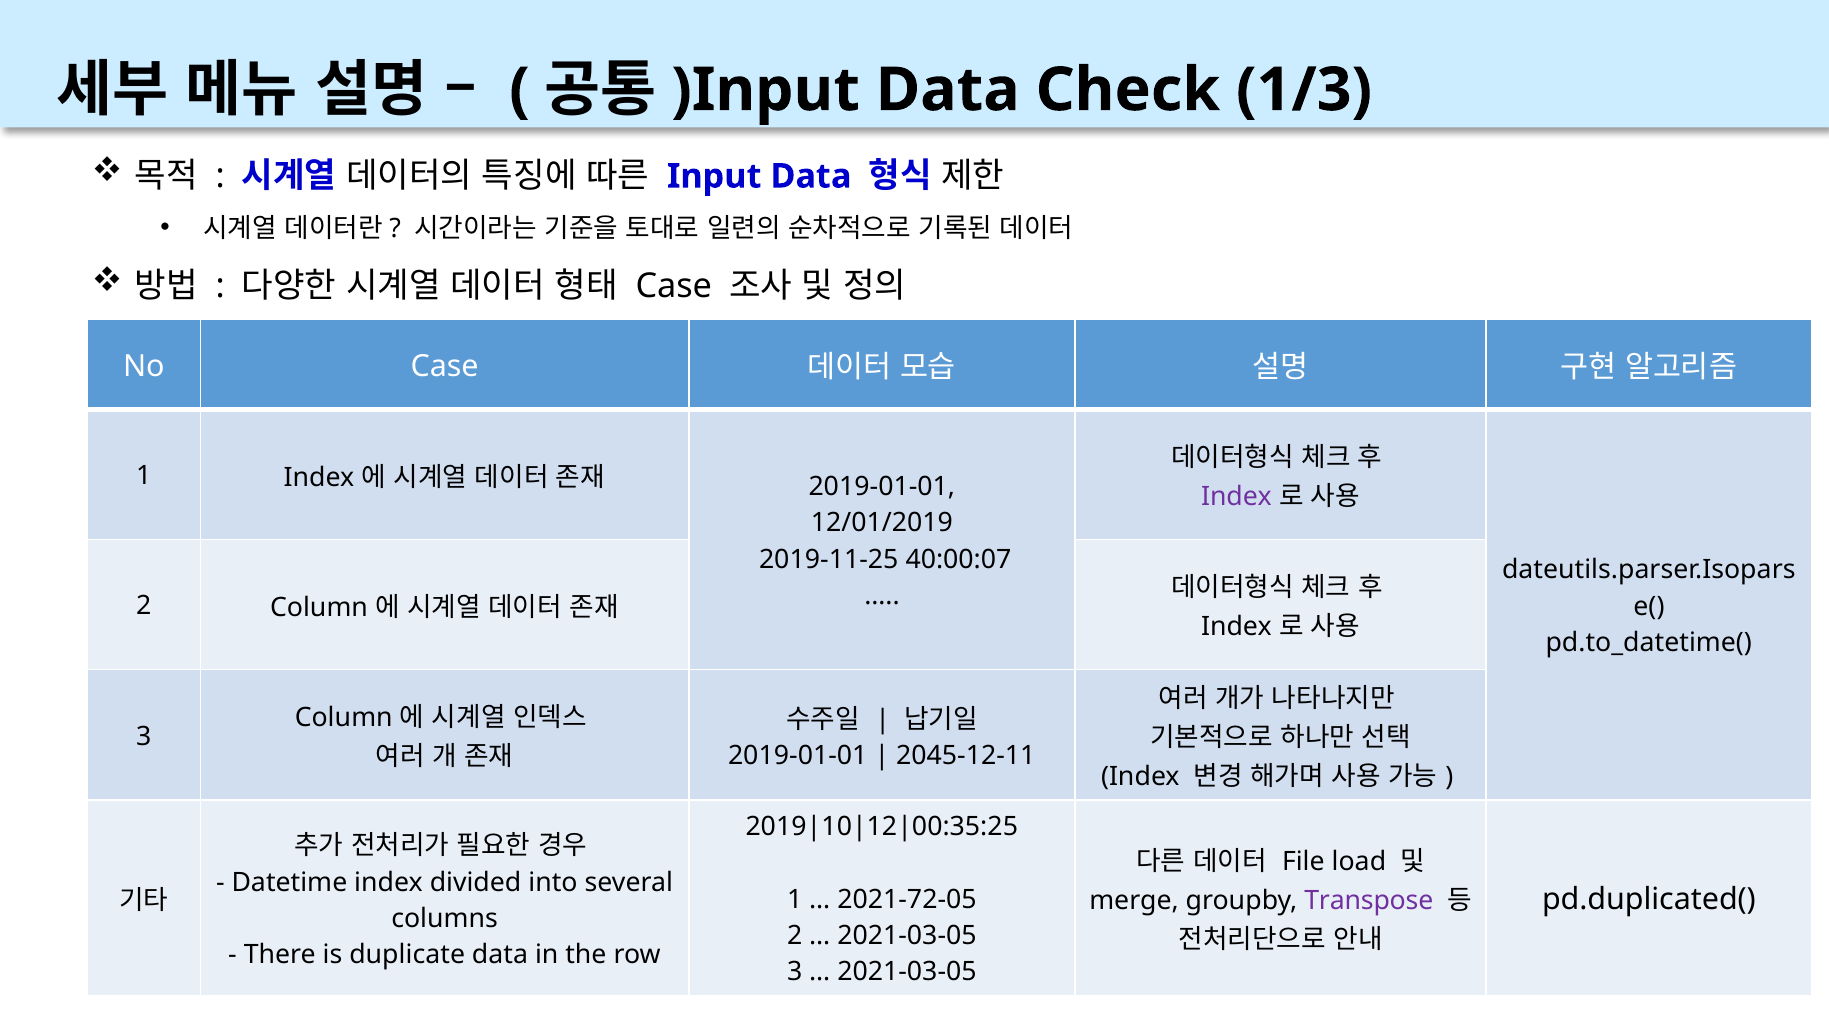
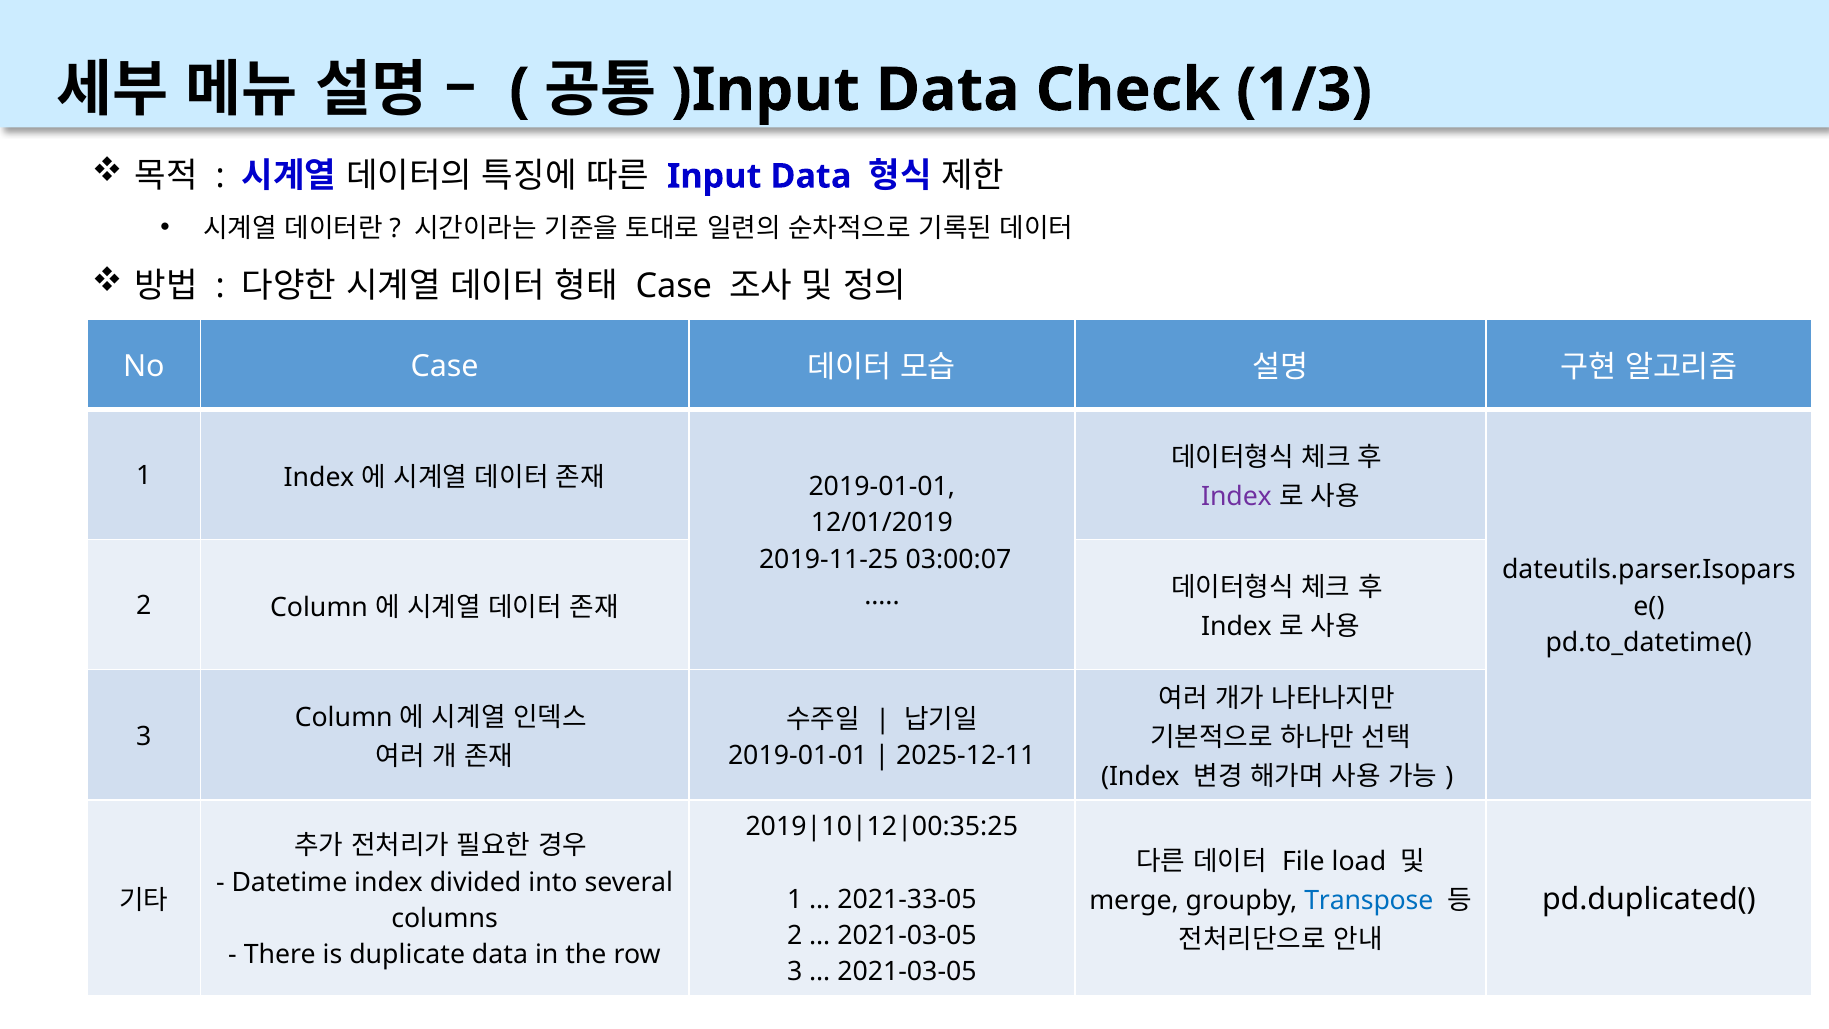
40:00:07: 40:00:07 -> 03:00:07
2045-12-11: 2045-12-11 -> 2025-12-11
2021-72-05: 2021-72-05 -> 2021-33-05
Transpose colour: purple -> blue
